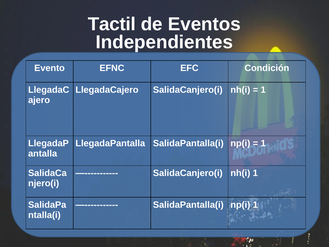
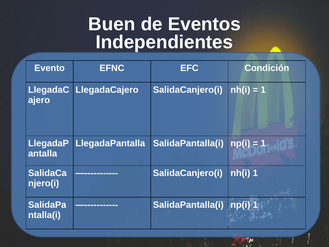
Tactil: Tactil -> Buen
